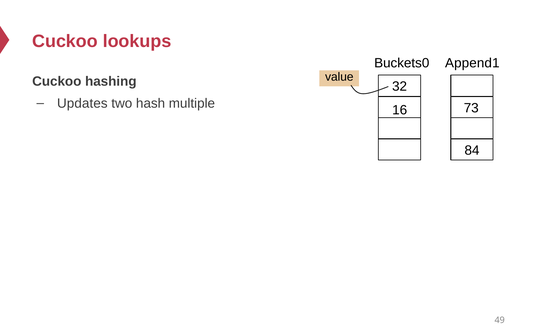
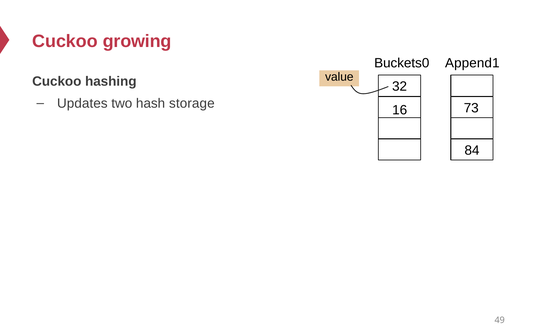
lookups: lookups -> growing
multiple: multiple -> storage
